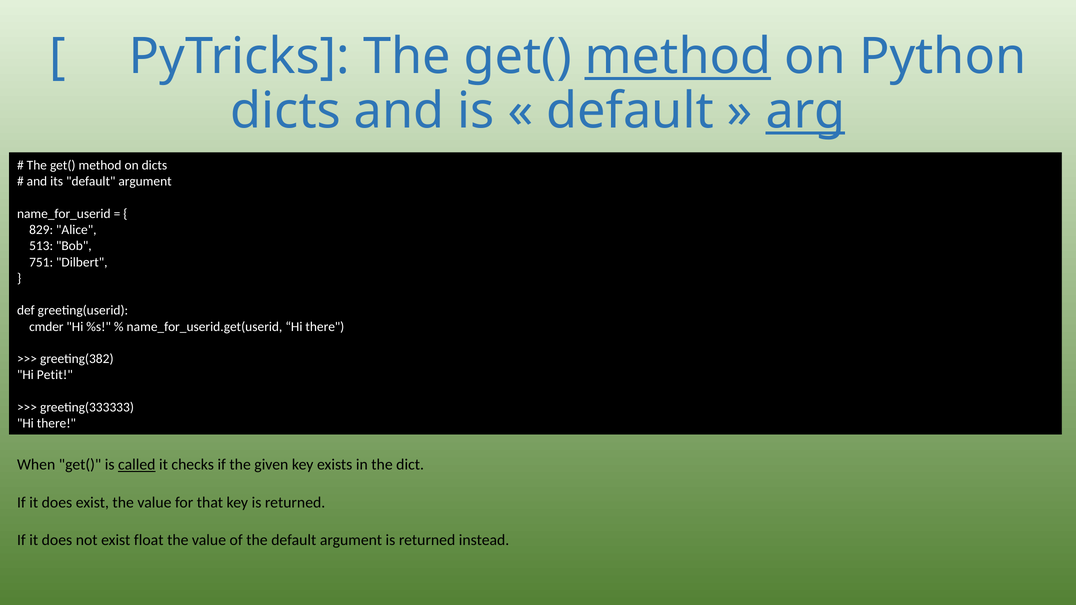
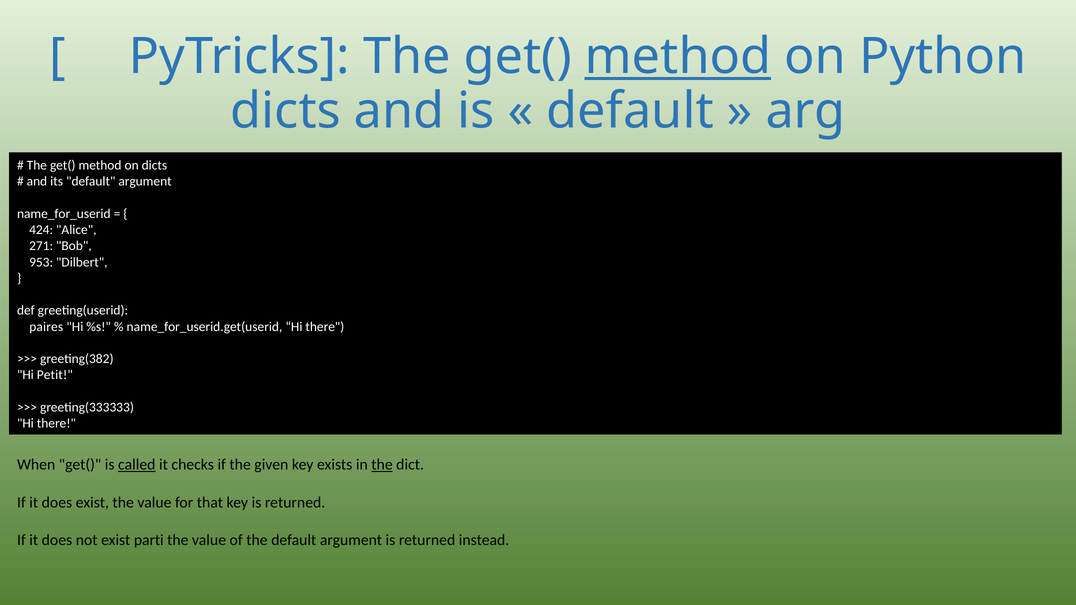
arg underline: present -> none
829: 829 -> 424
513: 513 -> 271
751: 751 -> 953
cmder: cmder -> paires
the at (382, 465) underline: none -> present
float: float -> parti
